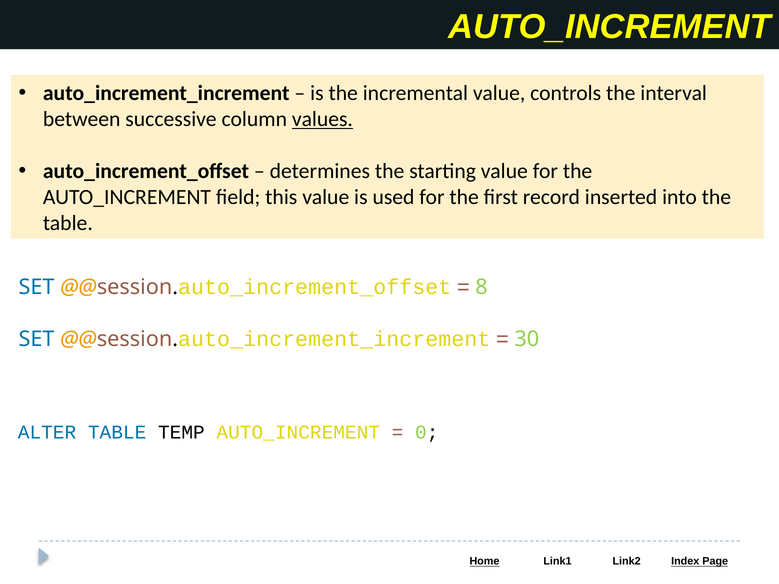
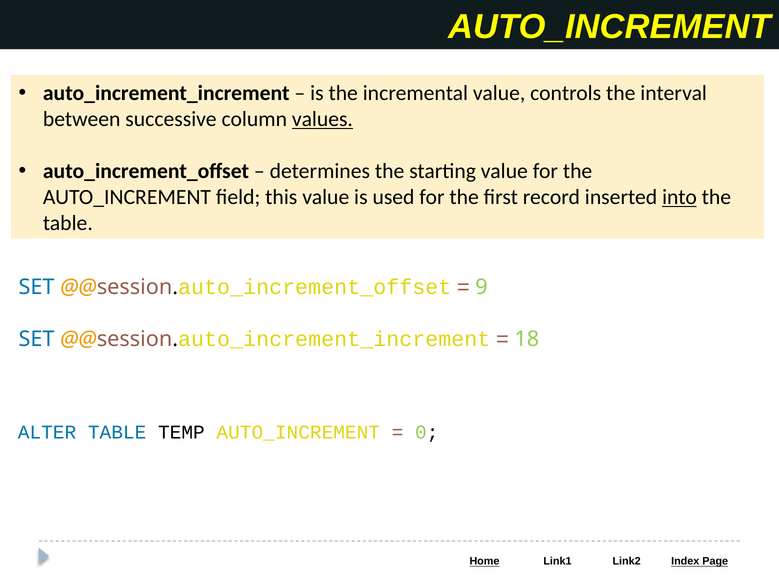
into underline: none -> present
8: 8 -> 9
30: 30 -> 18
